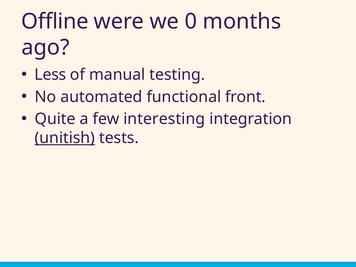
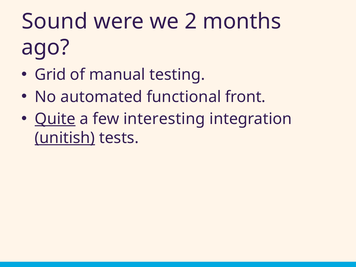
Offline: Offline -> Sound
0: 0 -> 2
Less: Less -> Grid
Quite underline: none -> present
